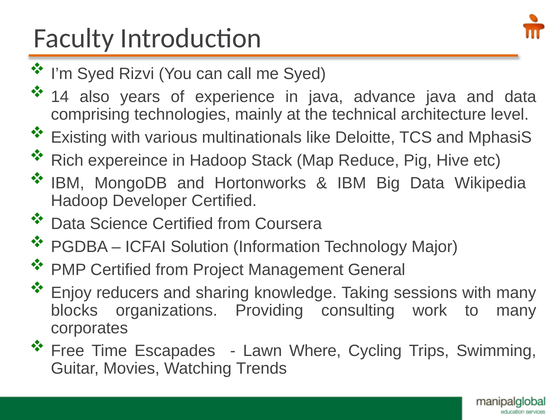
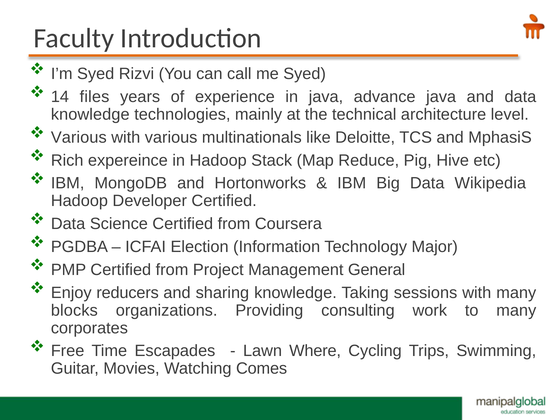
also: also -> files
comprising at (90, 114): comprising -> knowledge
Existing at (79, 137): Existing -> Various
Solution: Solution -> Election
Trends: Trends -> Comes
